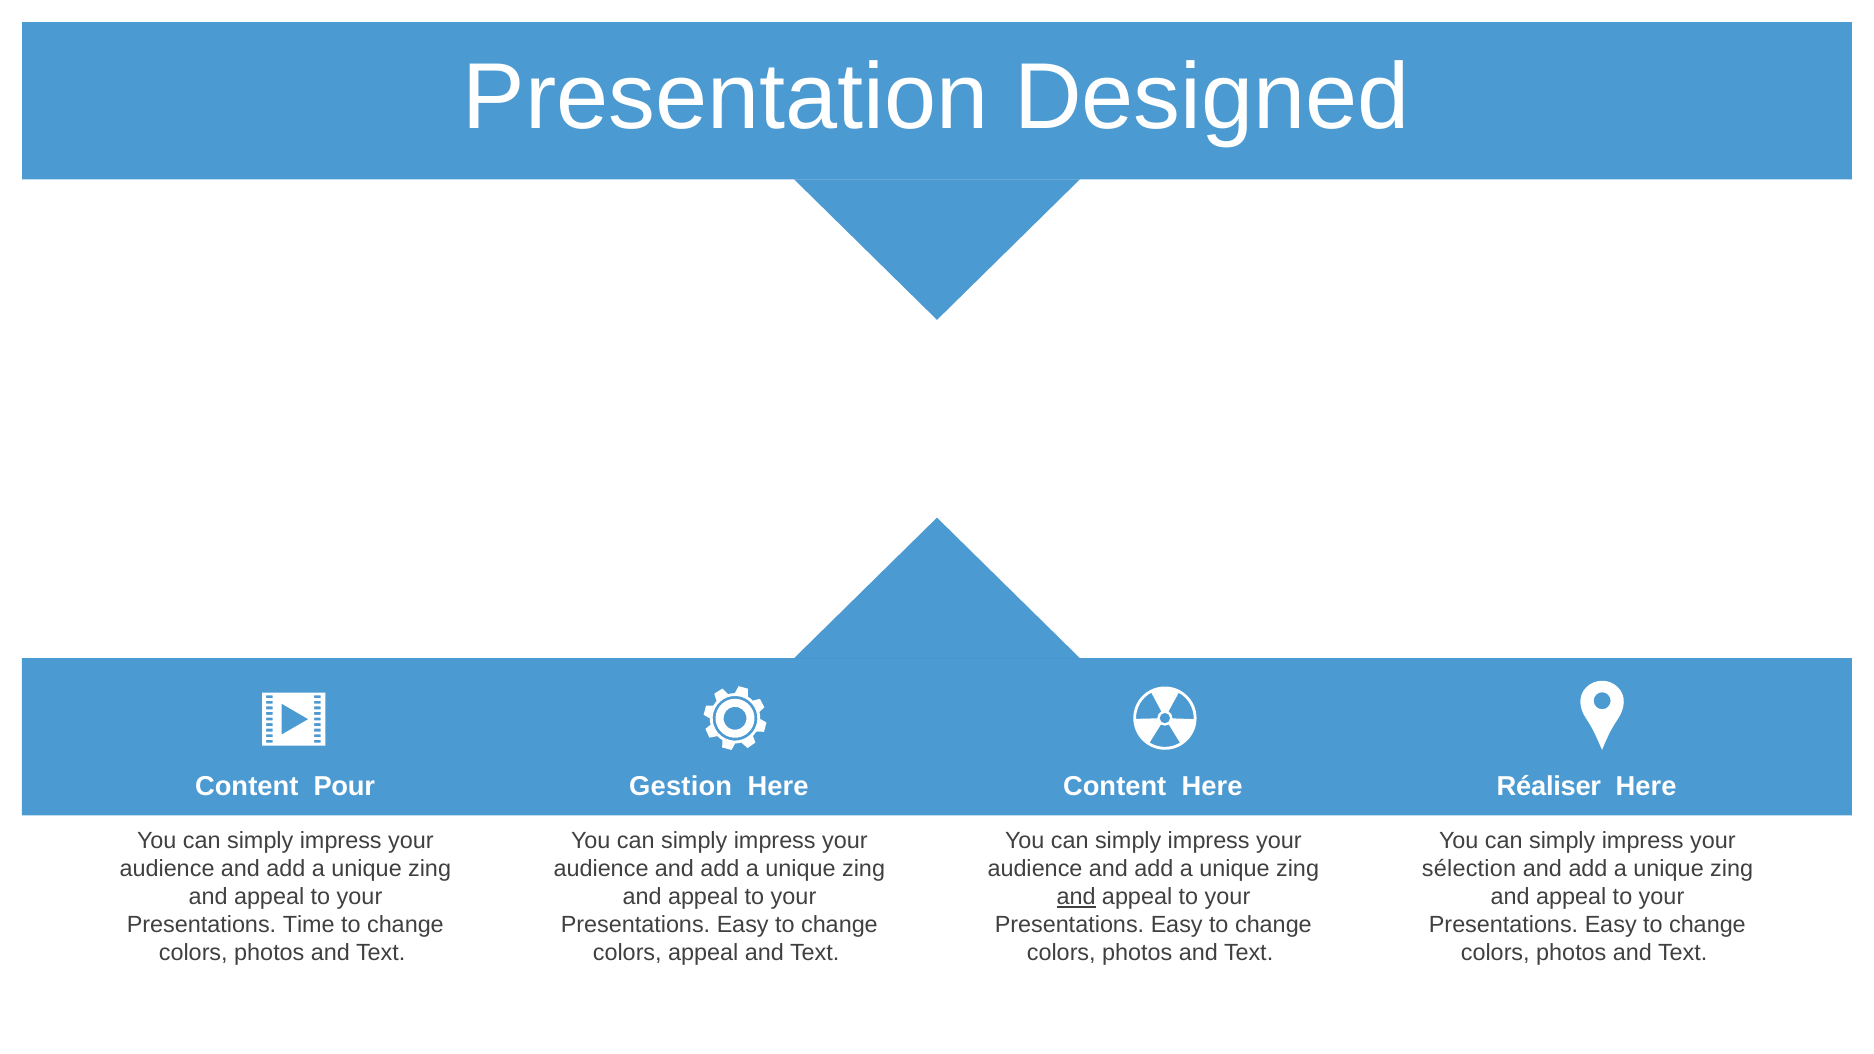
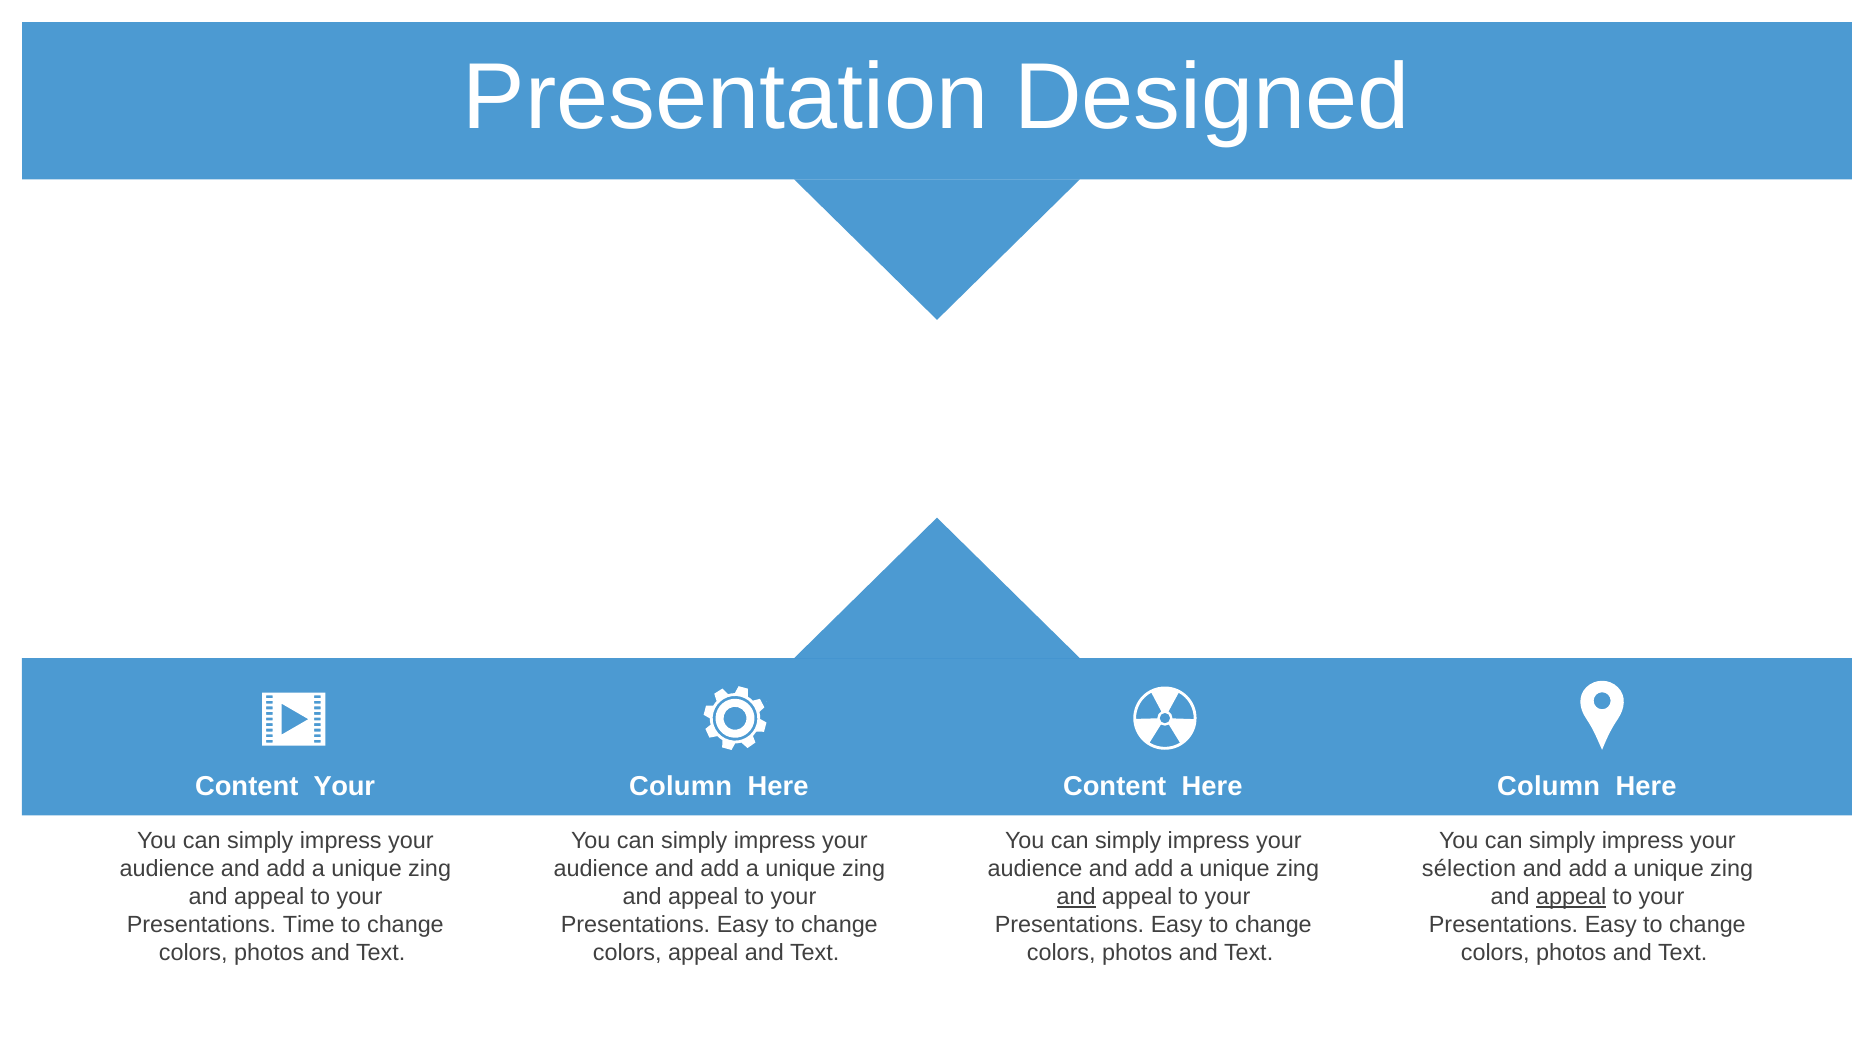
Content Pour: Pour -> Your
Gestion at (681, 787): Gestion -> Column
Réaliser at (1549, 787): Réaliser -> Column
appeal at (1571, 897) underline: none -> present
